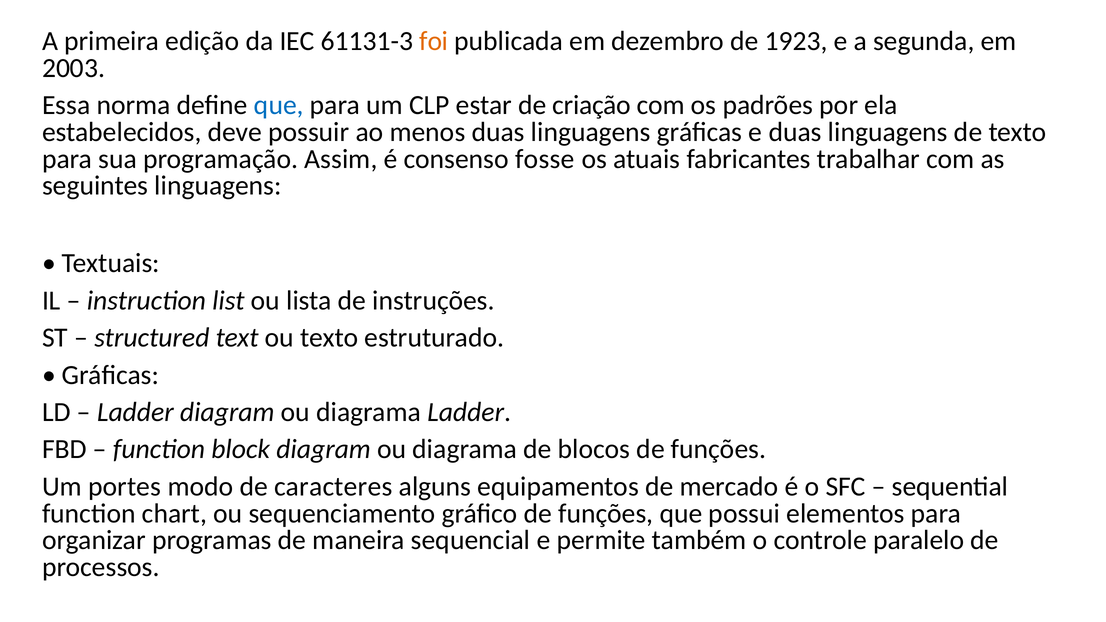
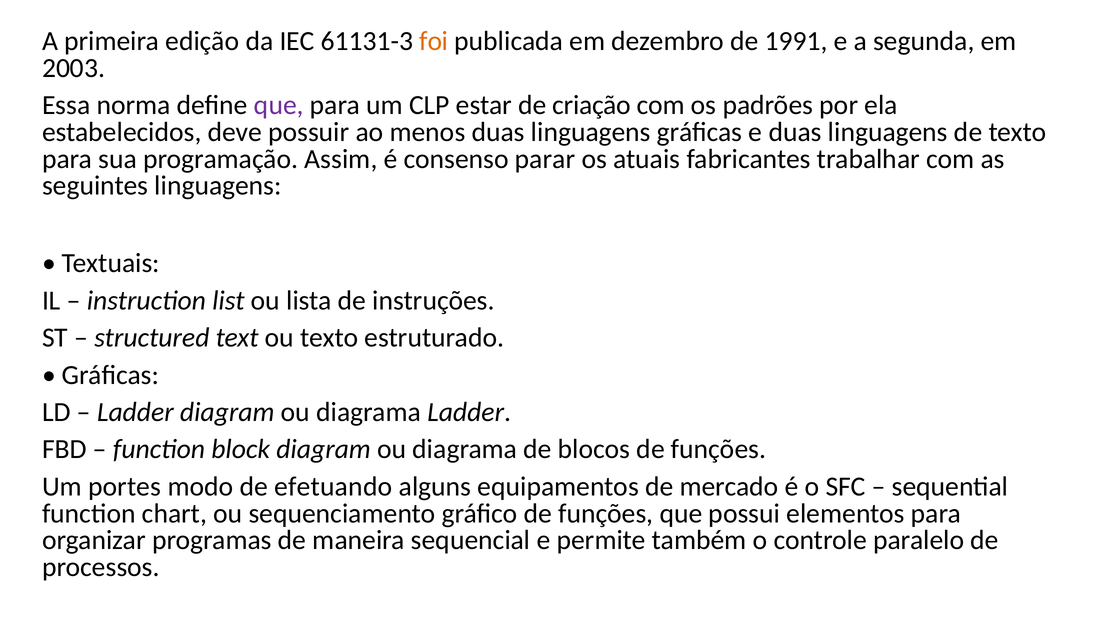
1923: 1923 -> 1991
que at (279, 105) colour: blue -> purple
fosse: fosse -> parar
caracteres: caracteres -> efetuando
